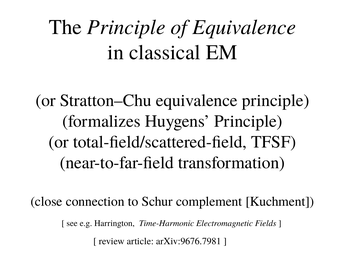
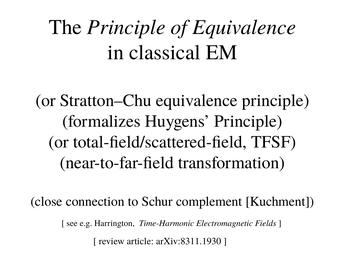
arXiv:9676.7981: arXiv:9676.7981 -> arXiv:8311.1930
